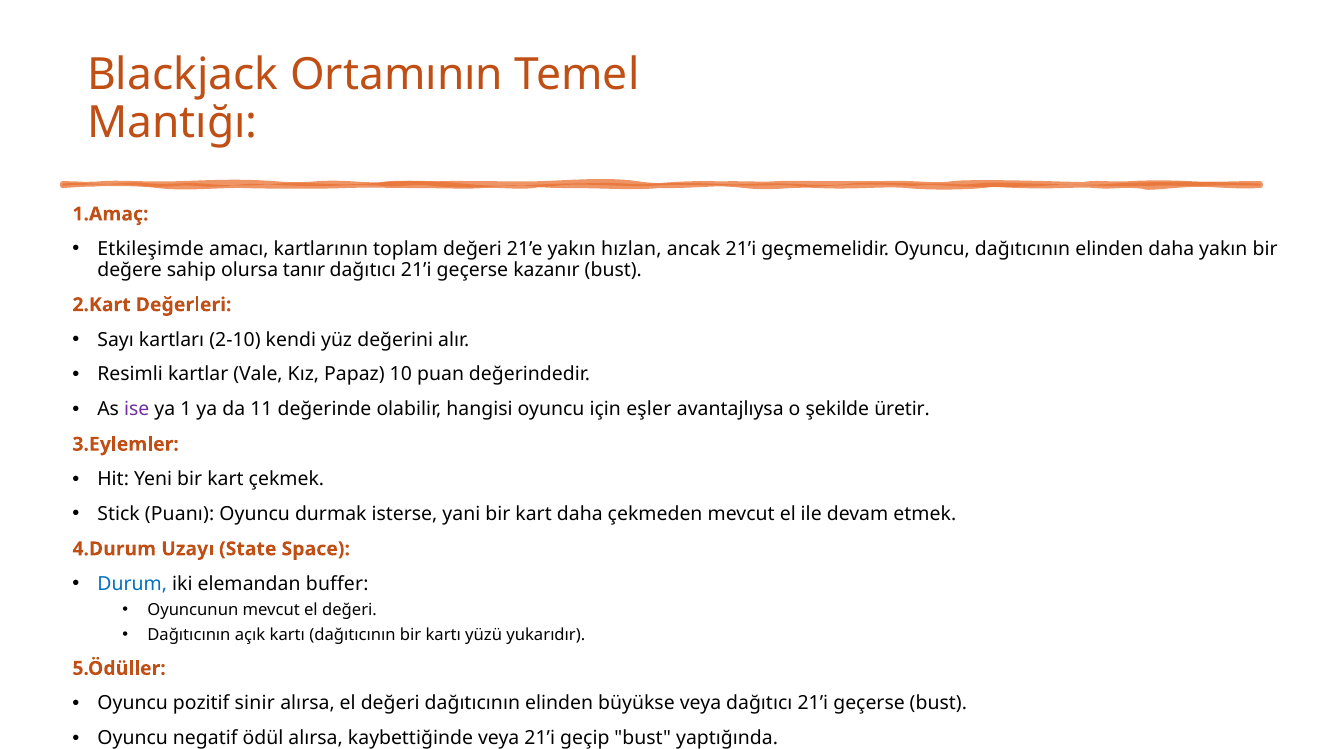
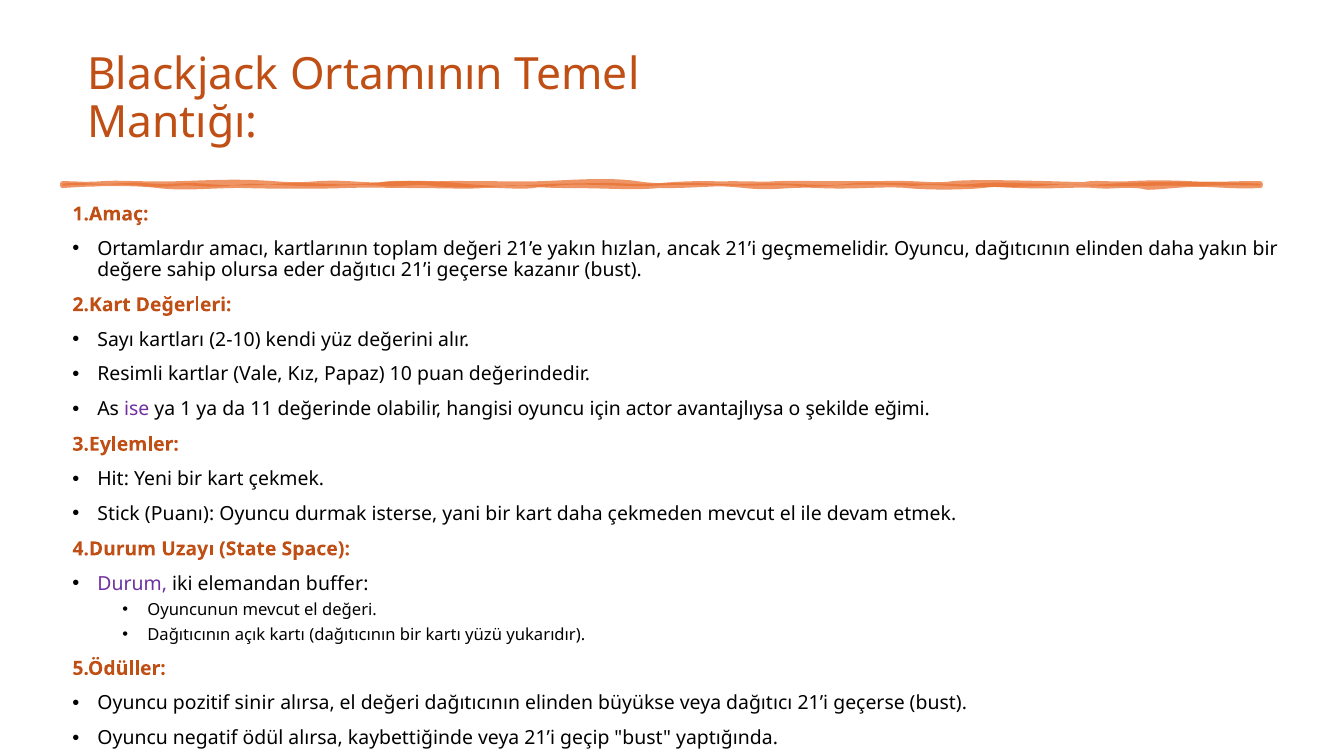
Etkileşimde: Etkileşimde -> Ortamlardır
tanır: tanır -> eder
eşler: eşler -> actor
üretir: üretir -> eğimi
Durum colour: blue -> purple
